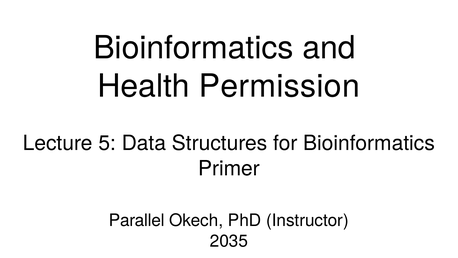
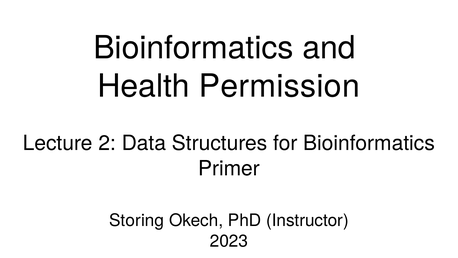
5: 5 -> 2
Parallel: Parallel -> Storing
2035: 2035 -> 2023
